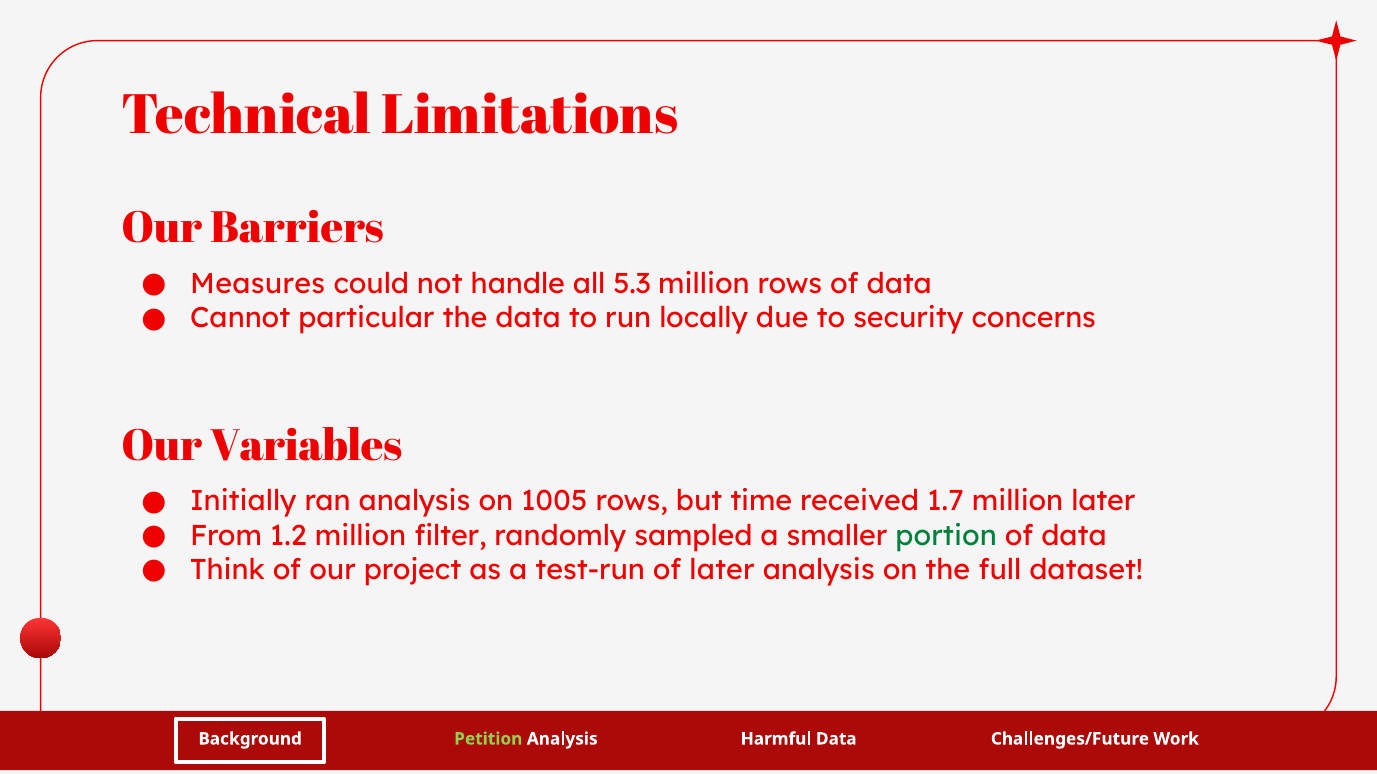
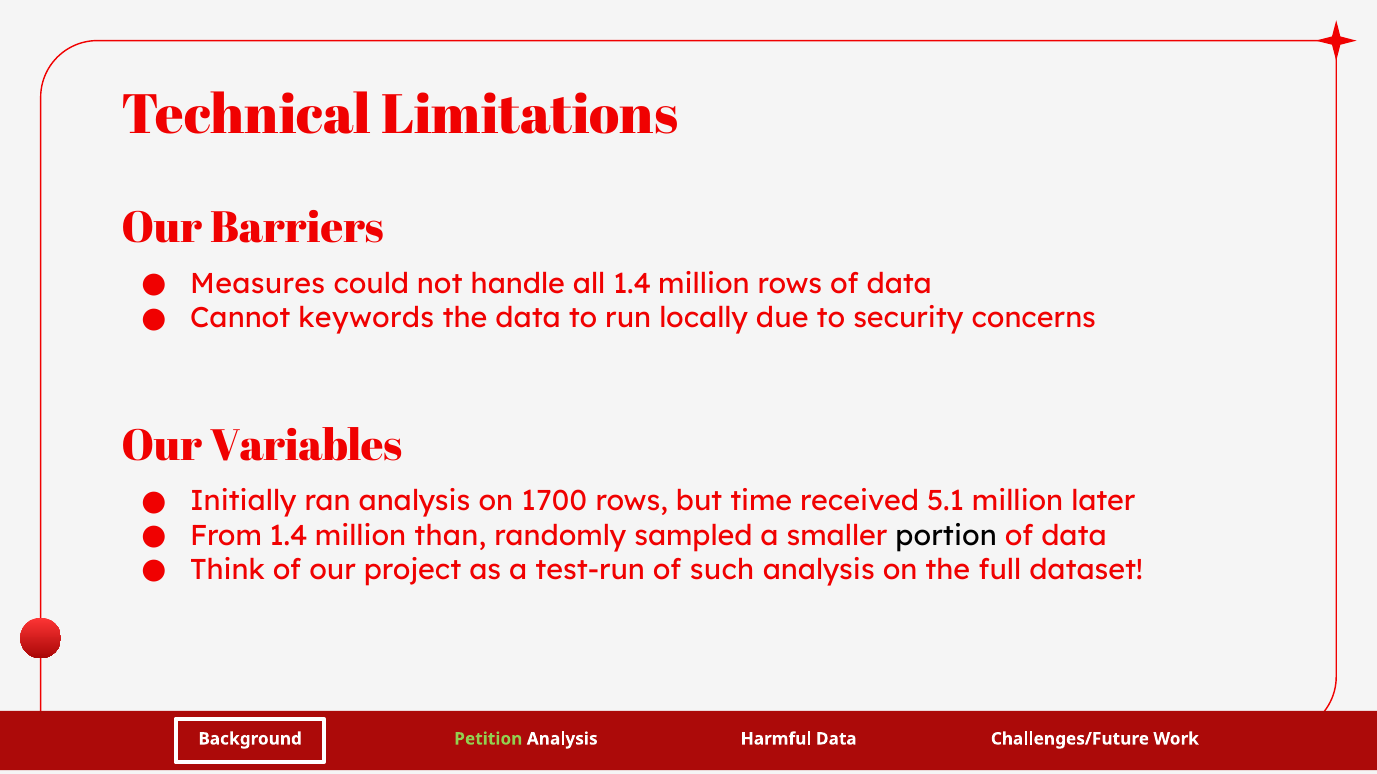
all 5.3: 5.3 -> 1.4
particular: particular -> keywords
1005: 1005 -> 1700
1.7: 1.7 -> 5.1
From 1.2: 1.2 -> 1.4
filter: filter -> than
portion colour: green -> black
of later: later -> such
